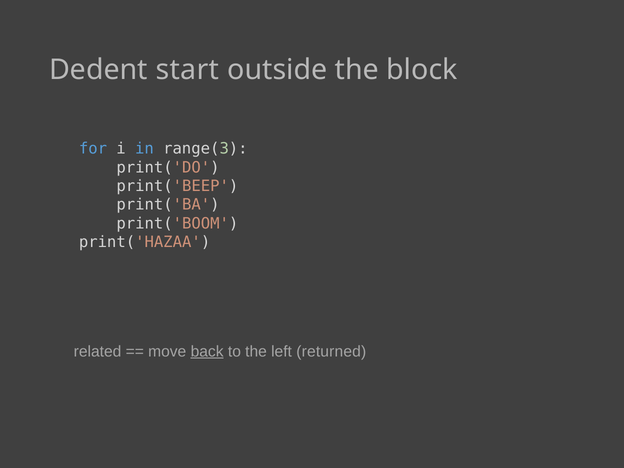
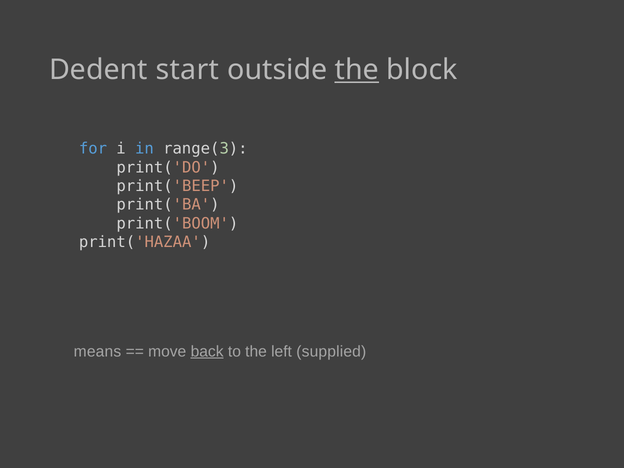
the at (357, 70) underline: none -> present
related: related -> means
returned: returned -> supplied
